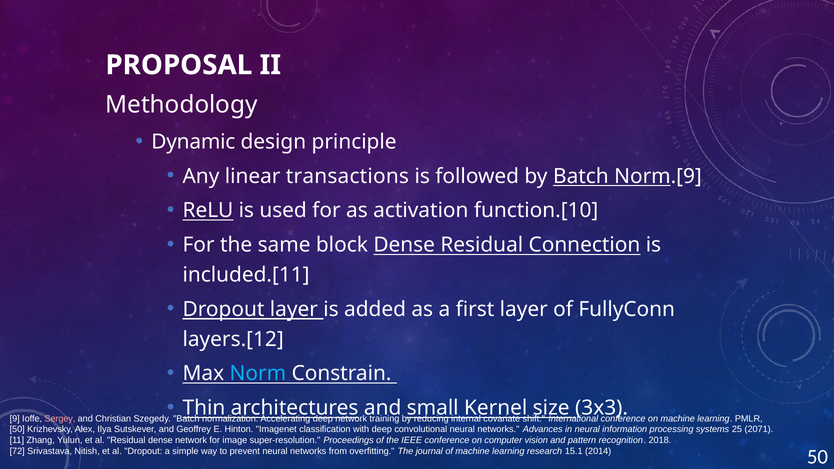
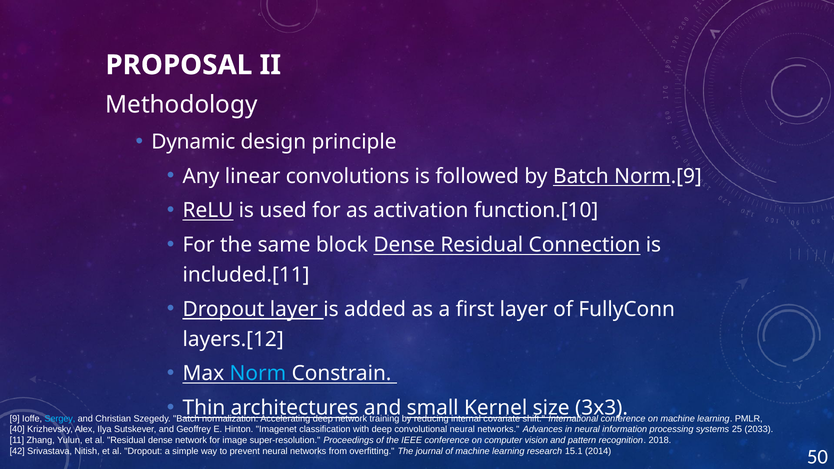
transactions: transactions -> convolutions
Sergey colour: pink -> light blue
50 at (17, 430): 50 -> 40
2071: 2071 -> 2033
72: 72 -> 42
